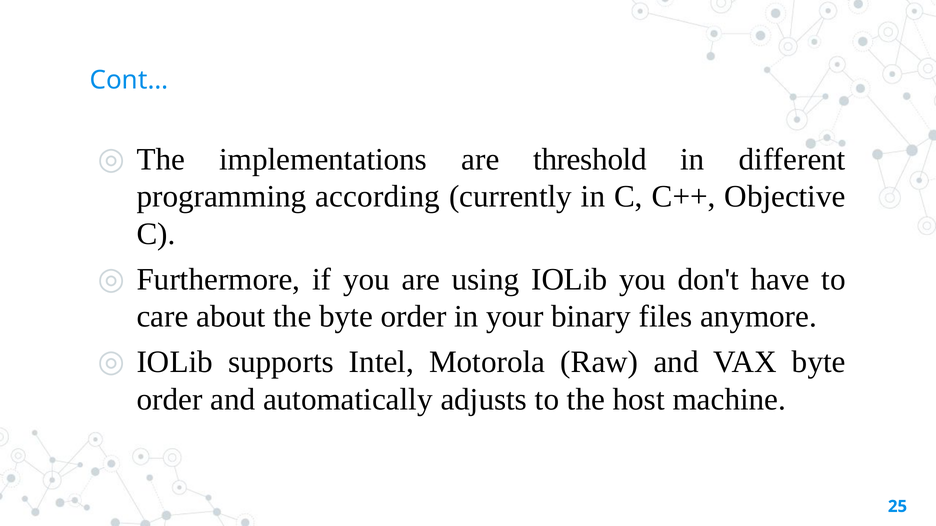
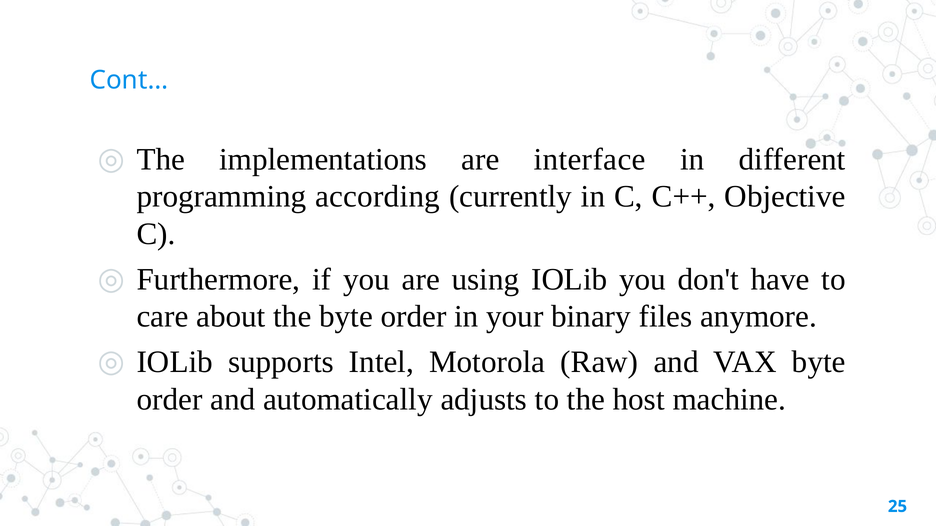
threshold: threshold -> interface
